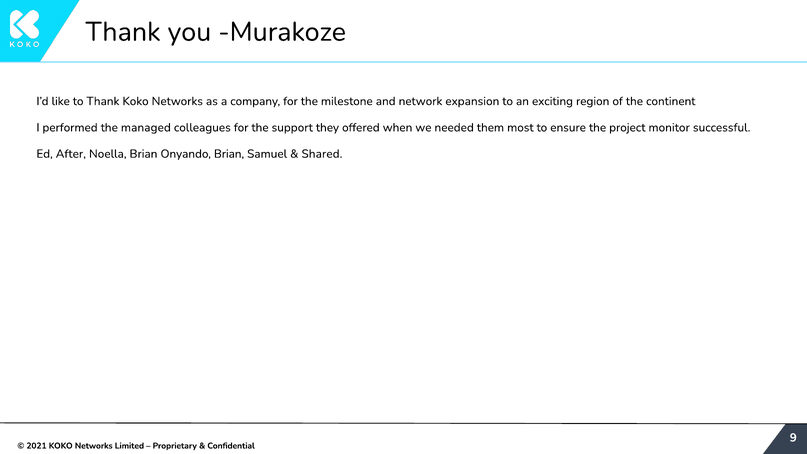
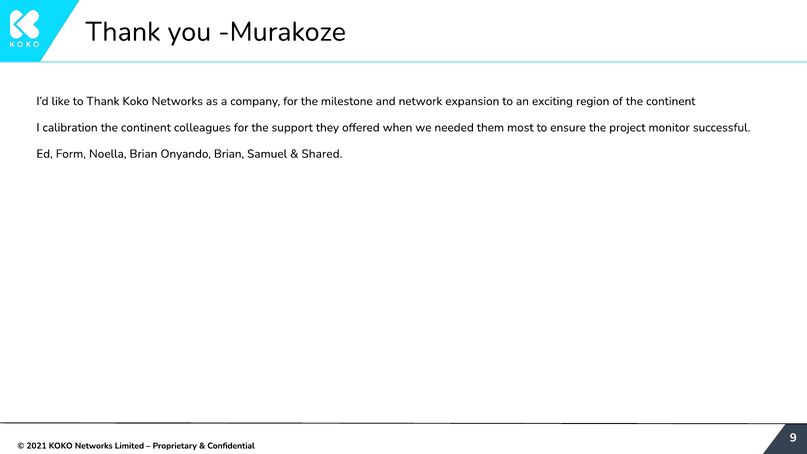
performed: performed -> calibration
managed at (146, 128): managed -> continent
After: After -> Form
